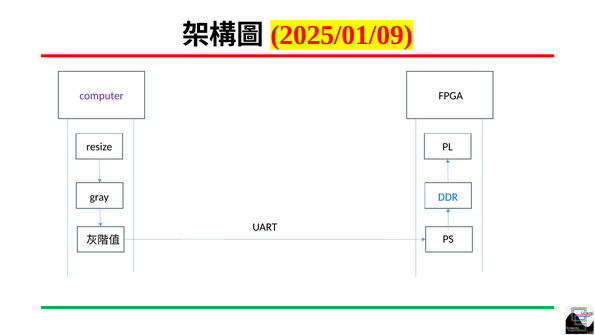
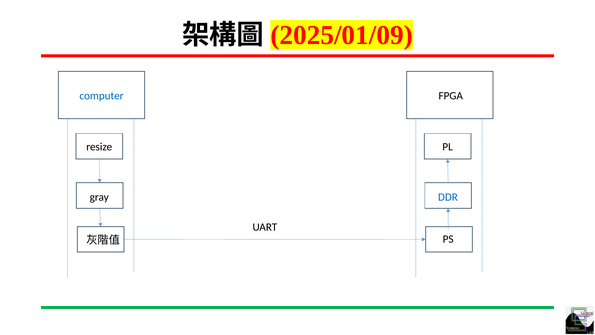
computer colour: purple -> blue
